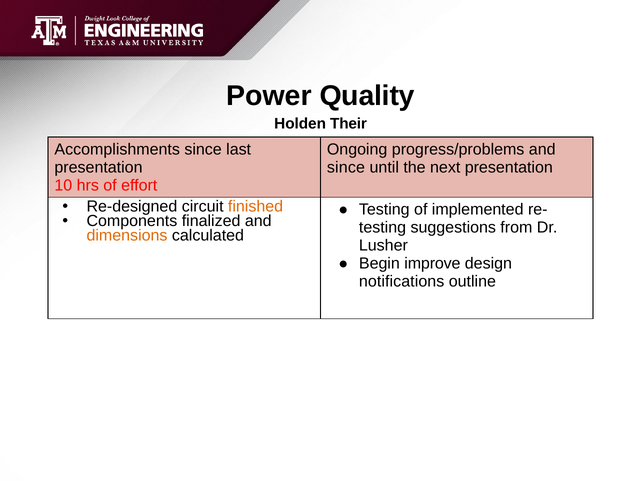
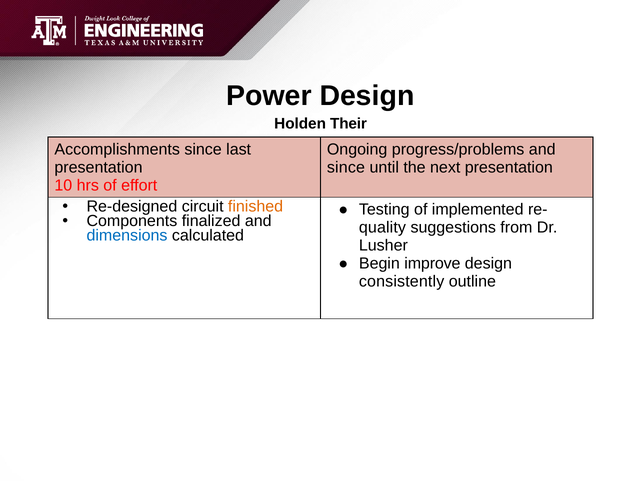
Power Quality: Quality -> Design
testing at (383, 227): testing -> quality
dimensions colour: orange -> blue
notifications: notifications -> consistently
